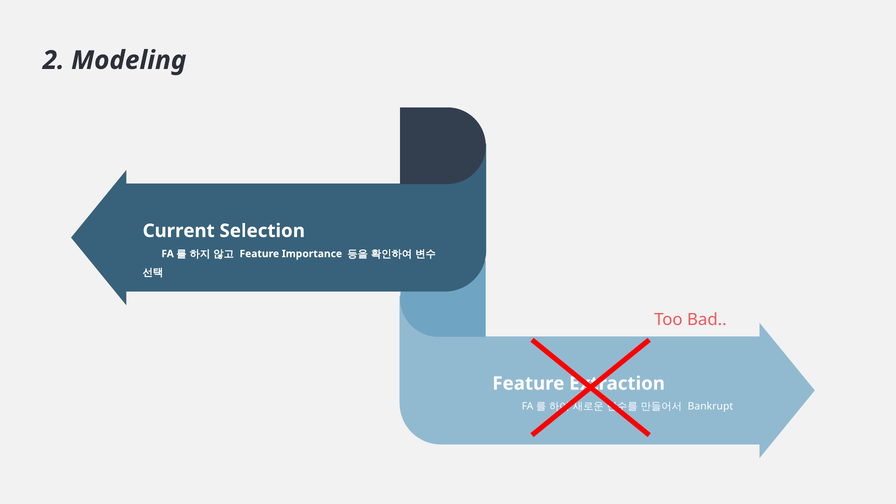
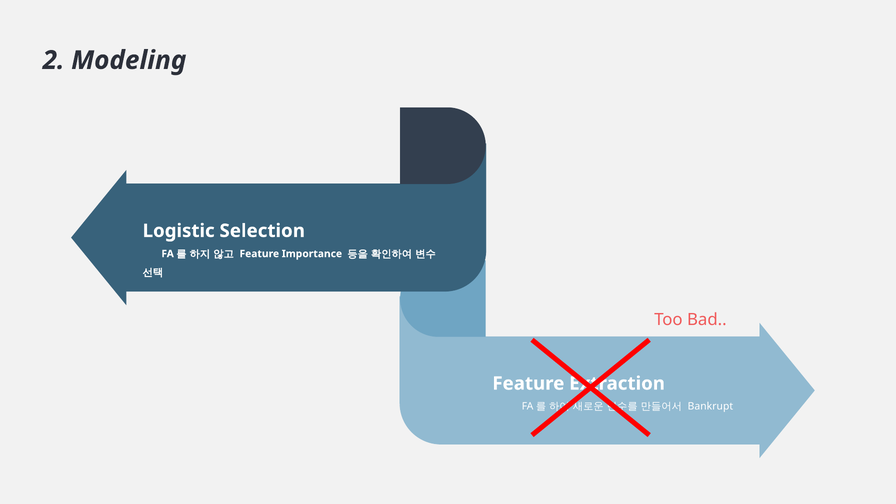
Current: Current -> Logistic
